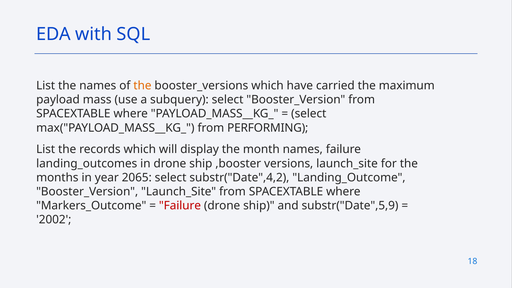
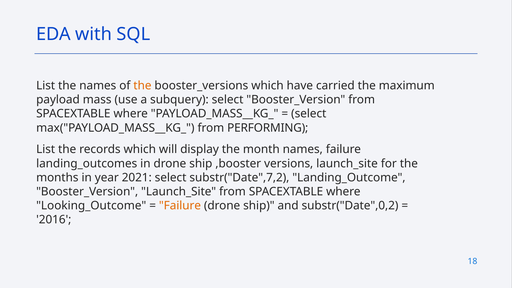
2065: 2065 -> 2021
substr("Date",4,2: substr("Date",4,2 -> substr("Date",7,2
Markers_Outcome: Markers_Outcome -> Looking_Outcome
Failure at (180, 206) colour: red -> orange
substr("Date",5,9: substr("Date",5,9 -> substr("Date",0,2
2002: 2002 -> 2016
